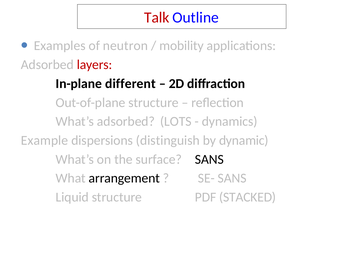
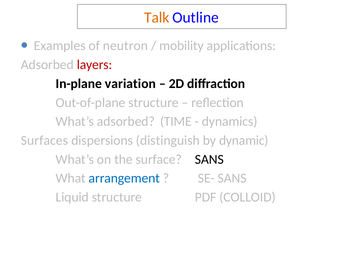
Talk colour: red -> orange
different: different -> variation
LOTS: LOTS -> TIME
Example: Example -> Surfaces
arrangement colour: black -> blue
STACKED: STACKED -> COLLOID
